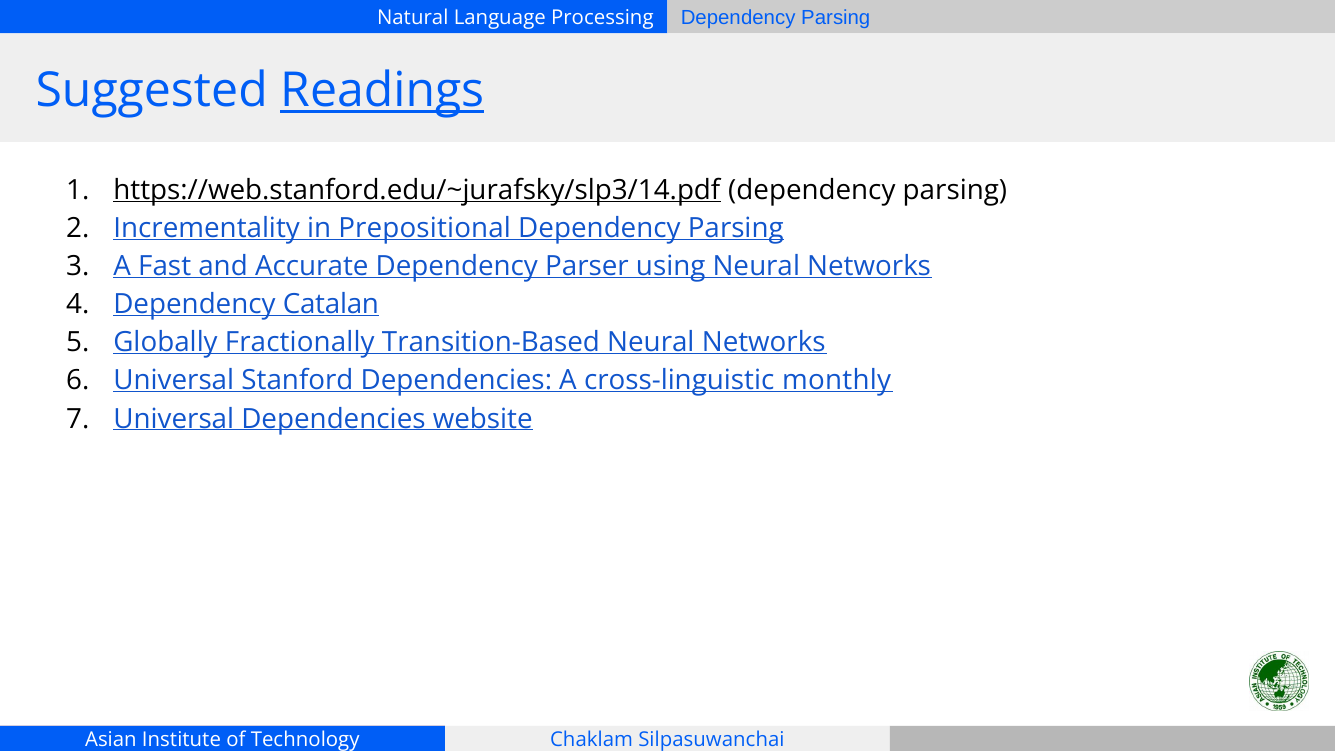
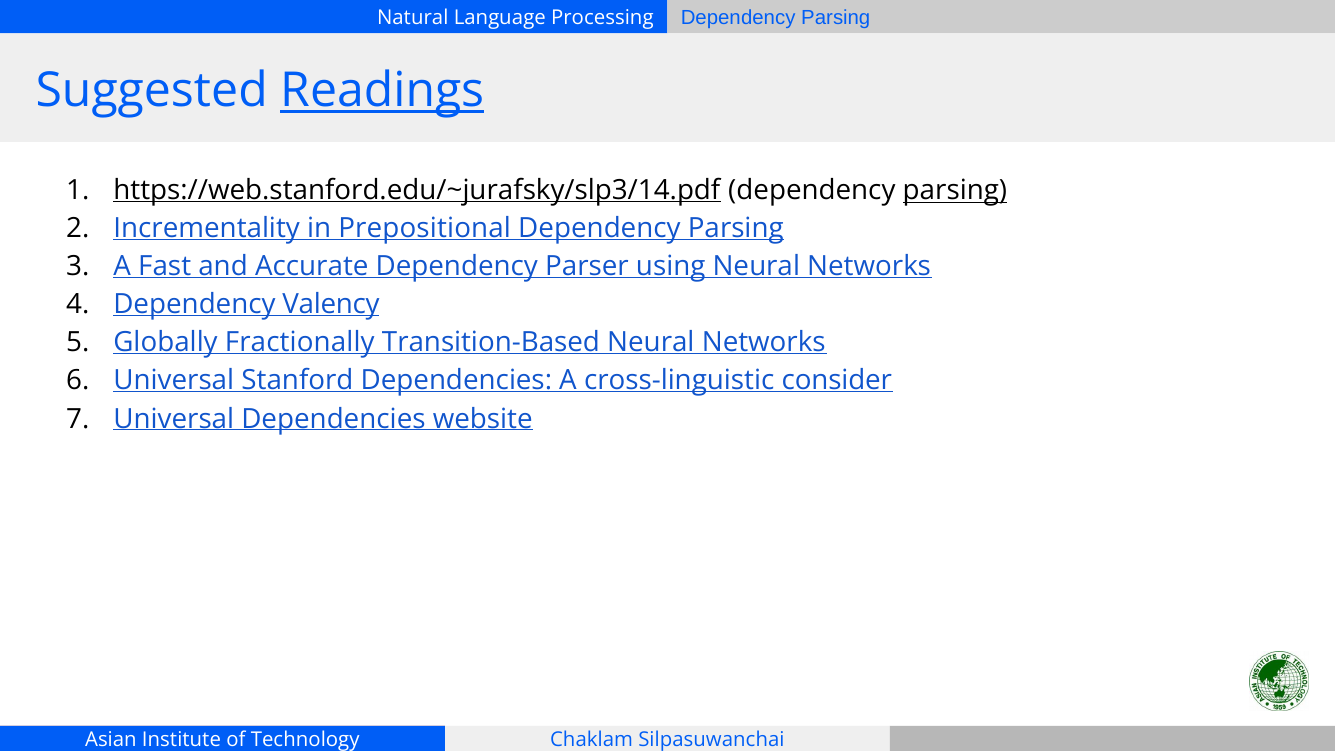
parsing at (955, 190) underline: none -> present
Catalan: Catalan -> Valency
monthly: monthly -> consider
